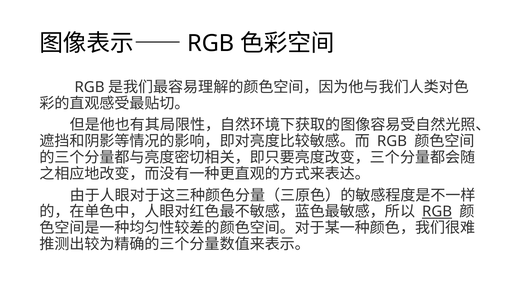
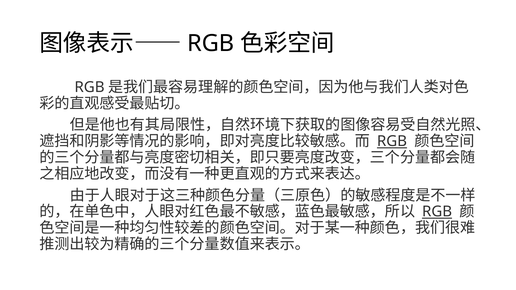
RGB at (392, 141) underline: none -> present
